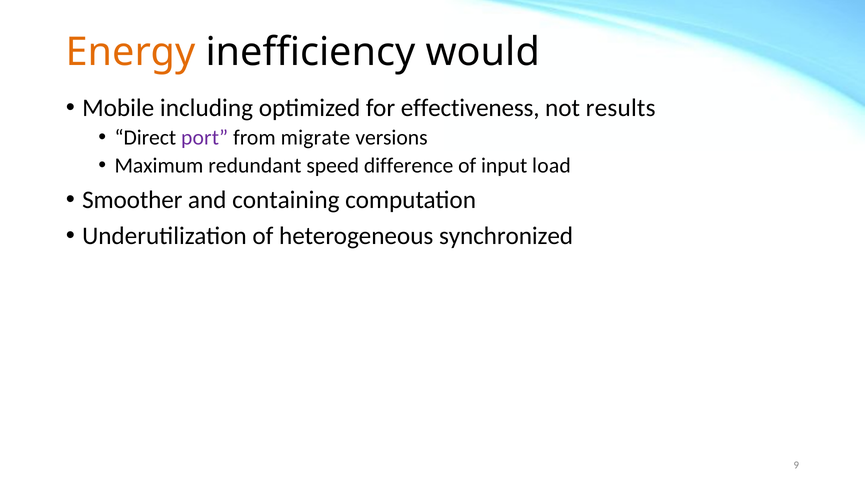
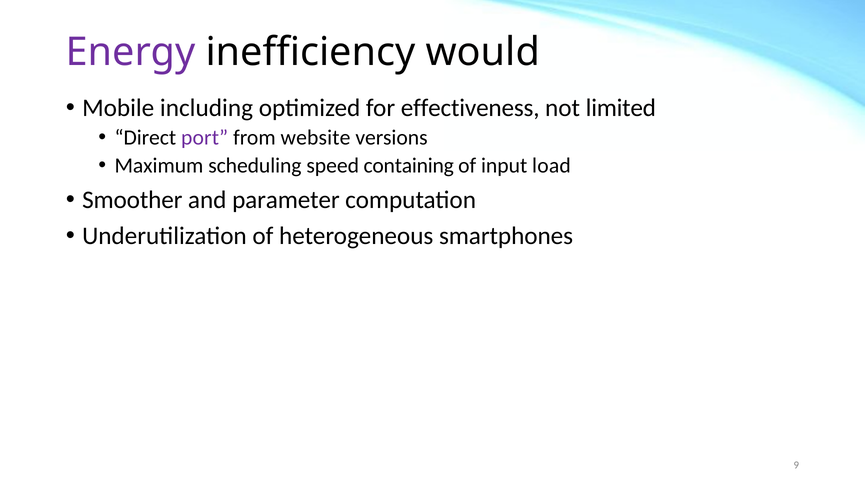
Energy colour: orange -> purple
results: results -> limited
migrate: migrate -> website
redundant: redundant -> scheduling
difference: difference -> containing
containing: containing -> parameter
synchronized: synchronized -> smartphones
